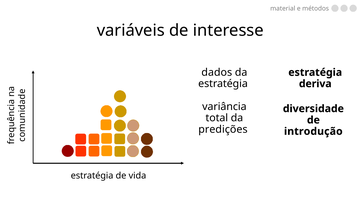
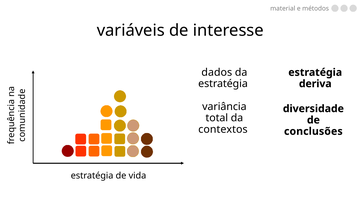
predições: predições -> contextos
introdução: introdução -> conclusões
